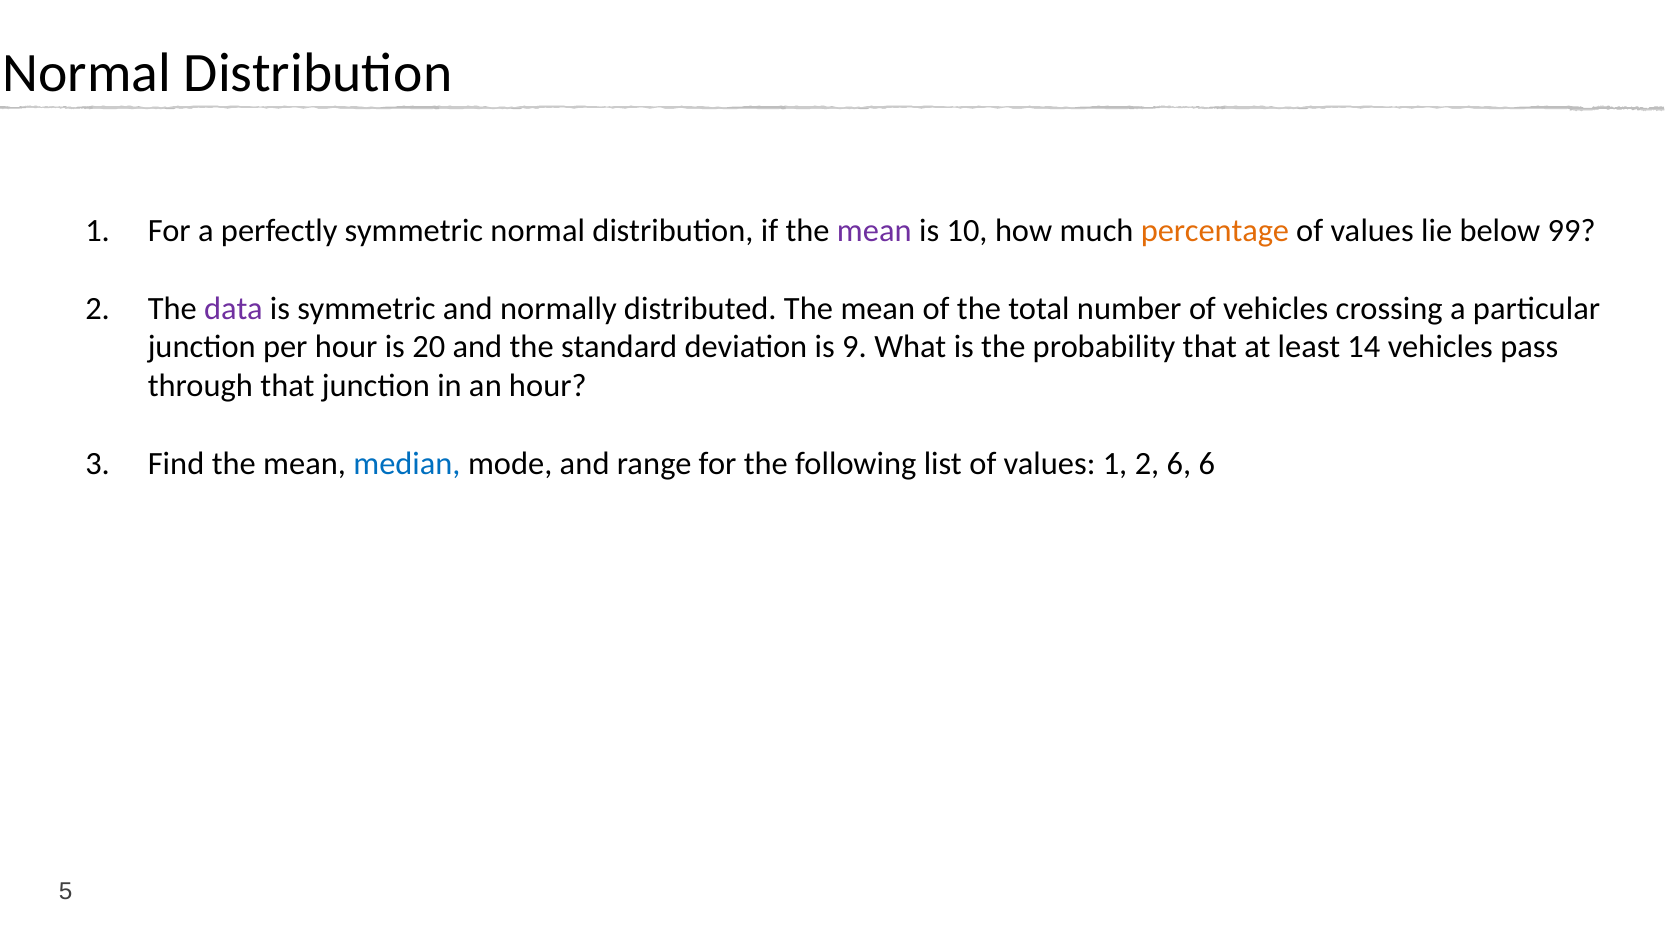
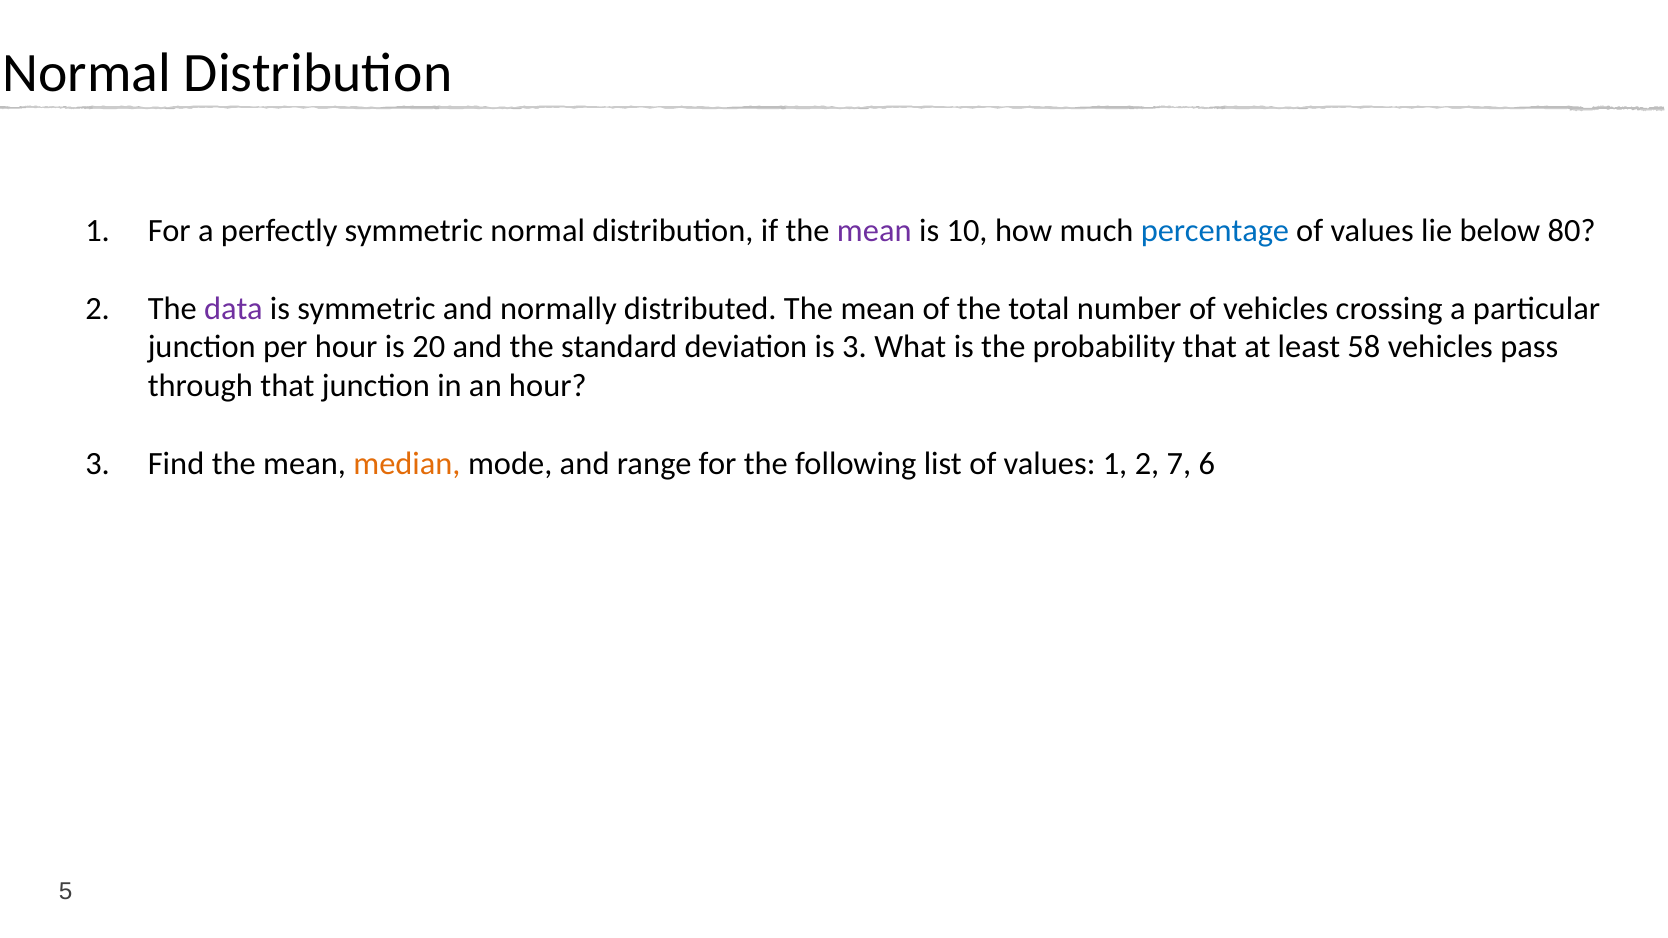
percentage colour: orange -> blue
99: 99 -> 80
is 9: 9 -> 3
14: 14 -> 58
median colour: blue -> orange
2 6: 6 -> 7
